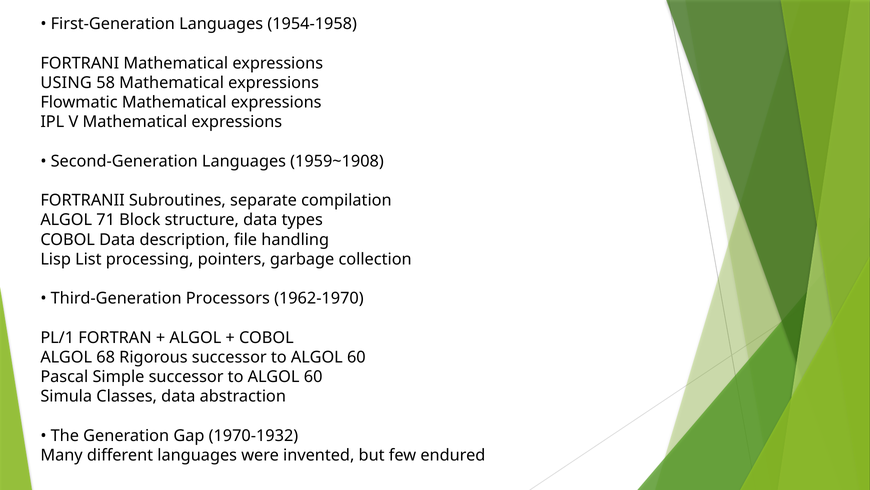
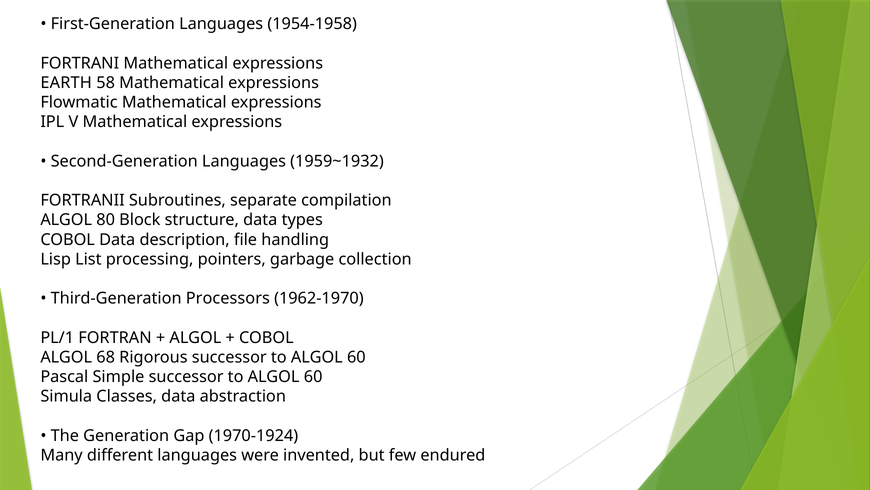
USING: USING -> EARTH
1959~1908: 1959~1908 -> 1959~1932
71: 71 -> 80
1970-1932: 1970-1932 -> 1970-1924
